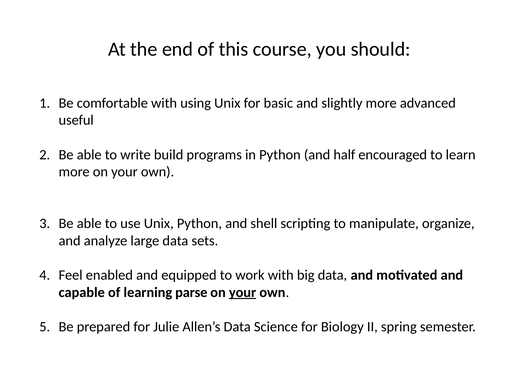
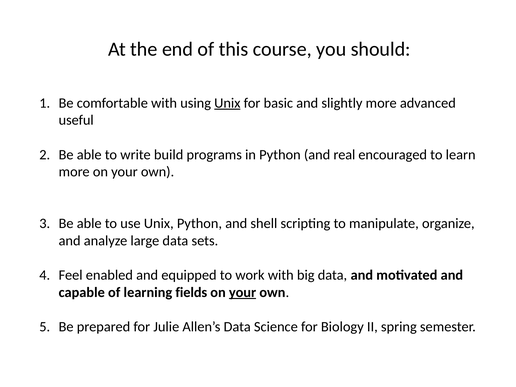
Unix at (227, 103) underline: none -> present
half: half -> real
parse: parse -> fields
